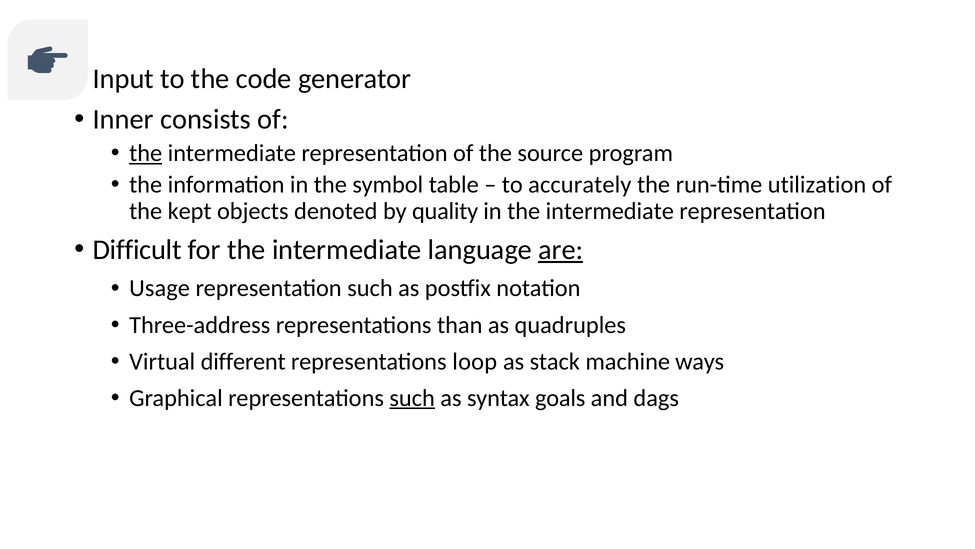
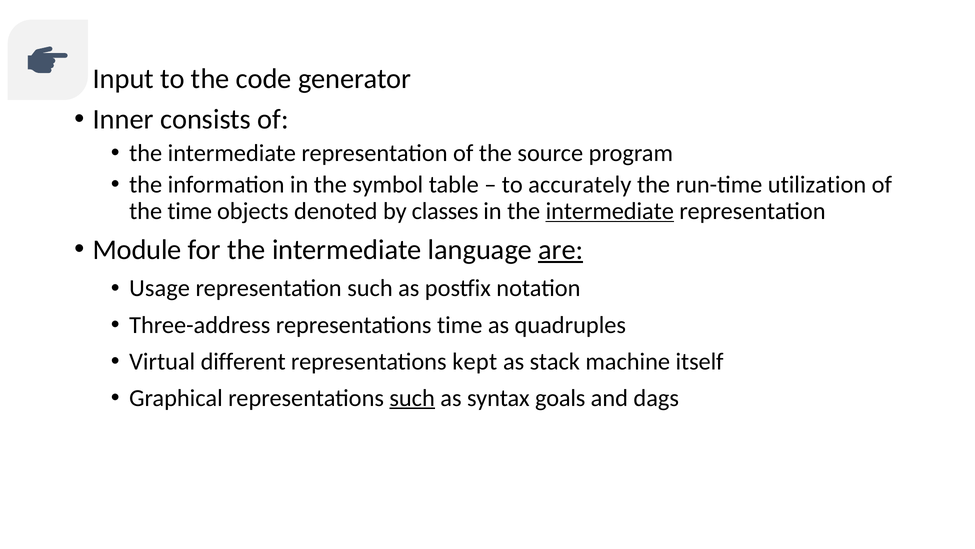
the at (146, 153) underline: present -> none
the kept: kept -> time
quality: quality -> classes
intermediate at (610, 211) underline: none -> present
Difficult: Difficult -> Module
representations than: than -> time
loop: loop -> kept
ways: ways -> itself
